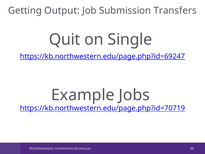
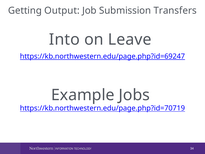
Quit: Quit -> Into
Single: Single -> Leave
